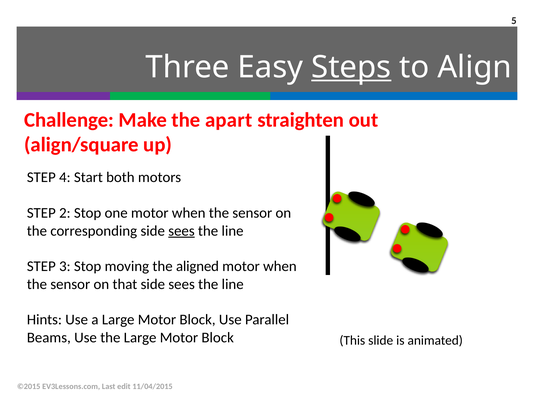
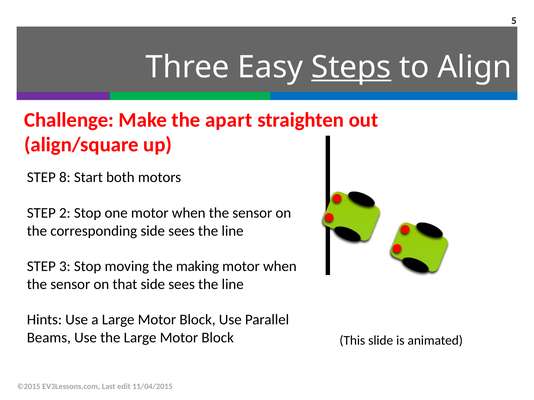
4: 4 -> 8
sees at (181, 231) underline: present -> none
aligned: aligned -> making
